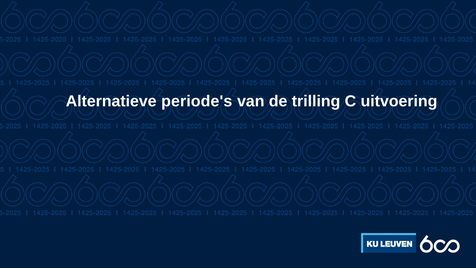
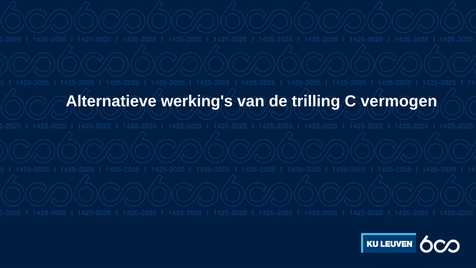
periode's: periode's -> werking's
uitvoering: uitvoering -> vermogen
